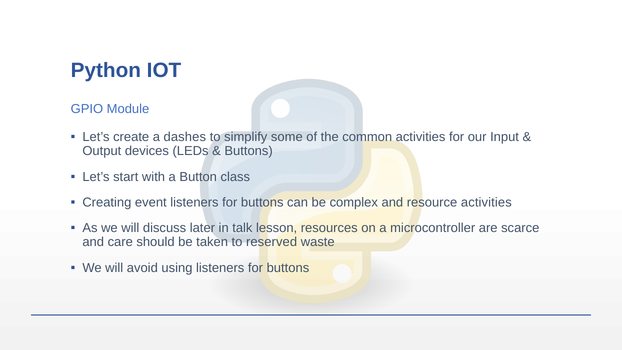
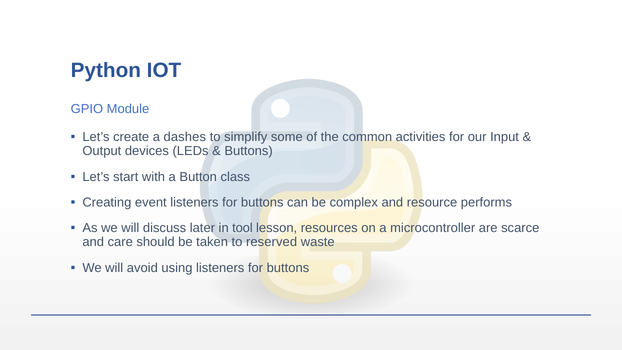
resource activities: activities -> performs
talk: talk -> tool
